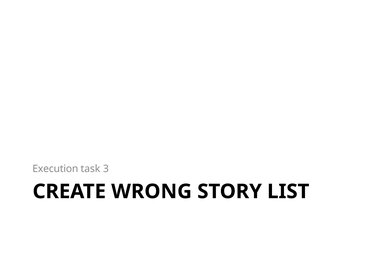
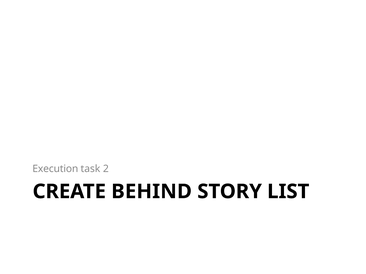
3: 3 -> 2
WRONG: WRONG -> BEHIND
